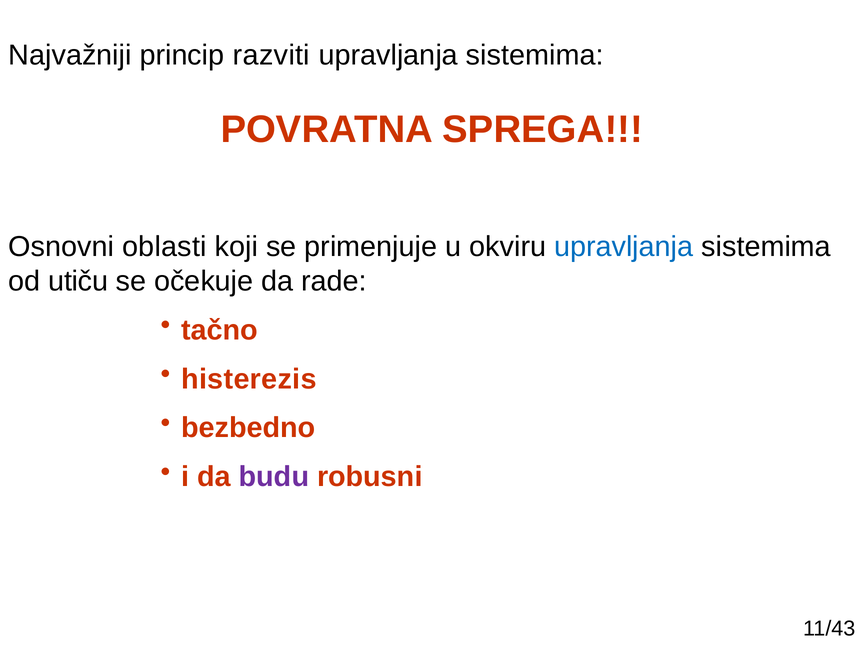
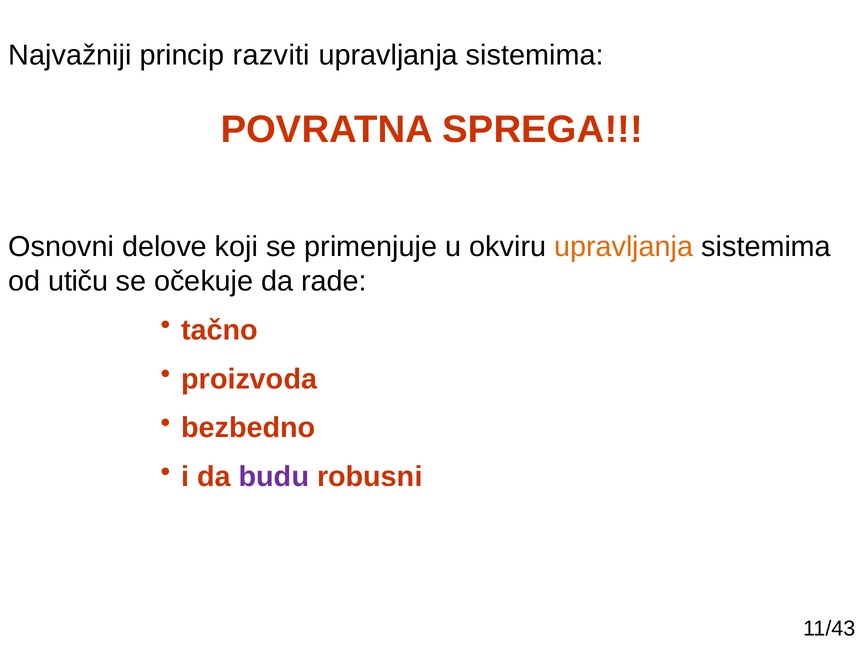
oblasti: oblasti -> delove
upravljanja at (624, 247) colour: blue -> orange
histerezis: histerezis -> proizvoda
